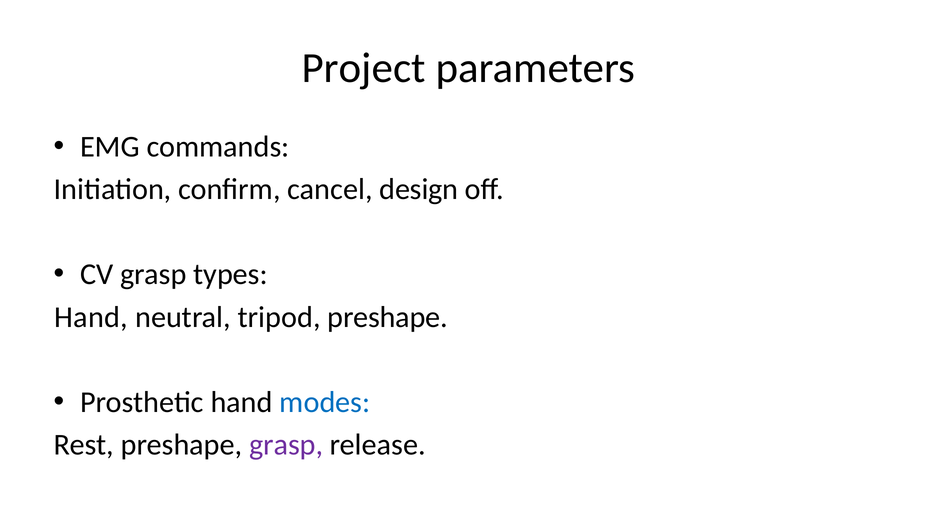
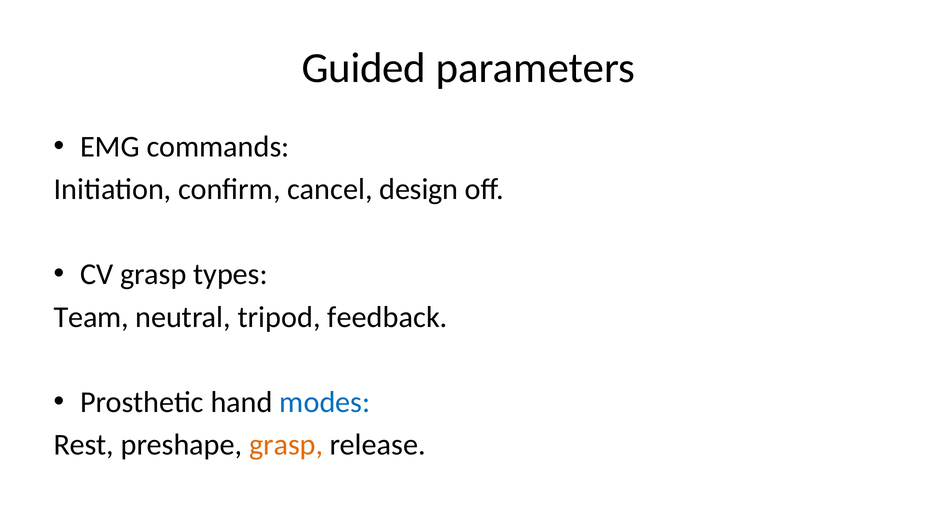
Project: Project -> Guided
Hand at (91, 317): Hand -> Team
tripod preshape: preshape -> feedback
grasp at (286, 445) colour: purple -> orange
